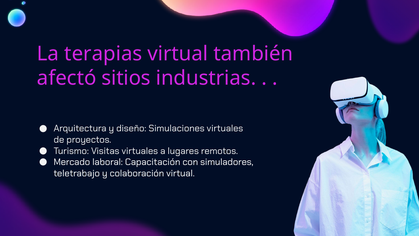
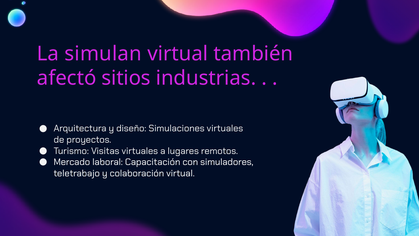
terapias: terapias -> simulan
